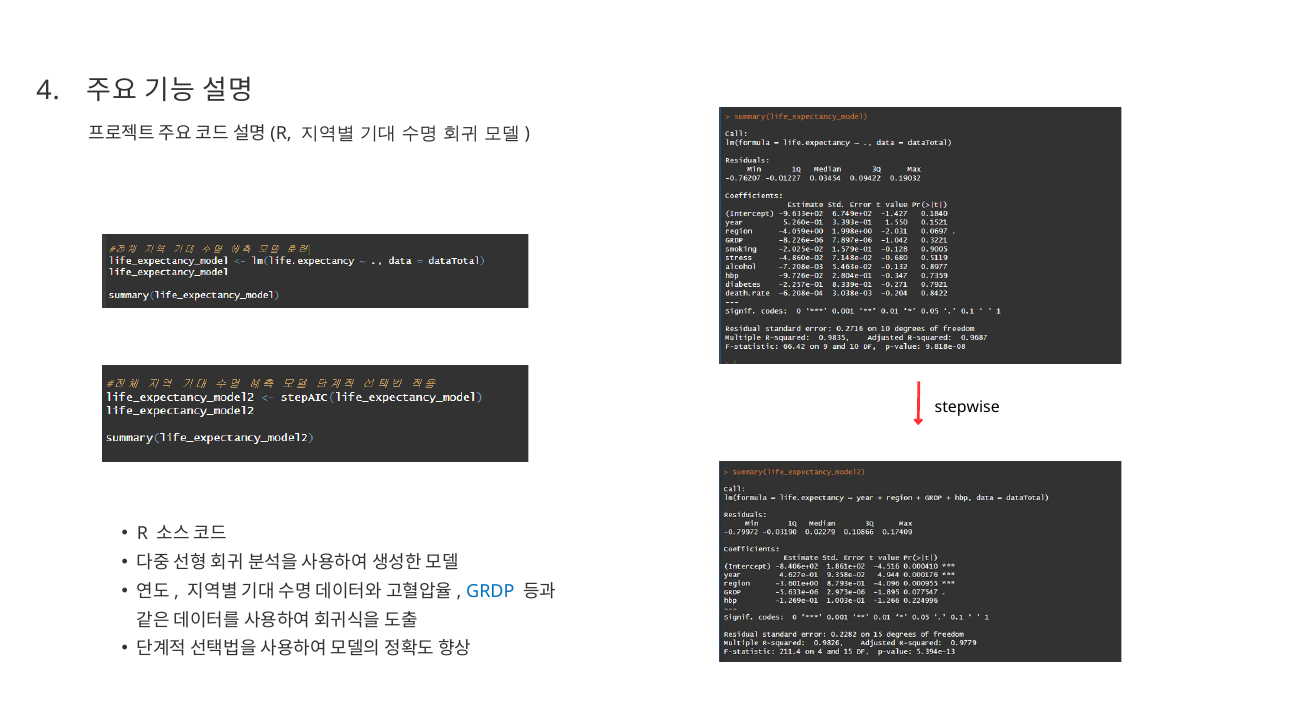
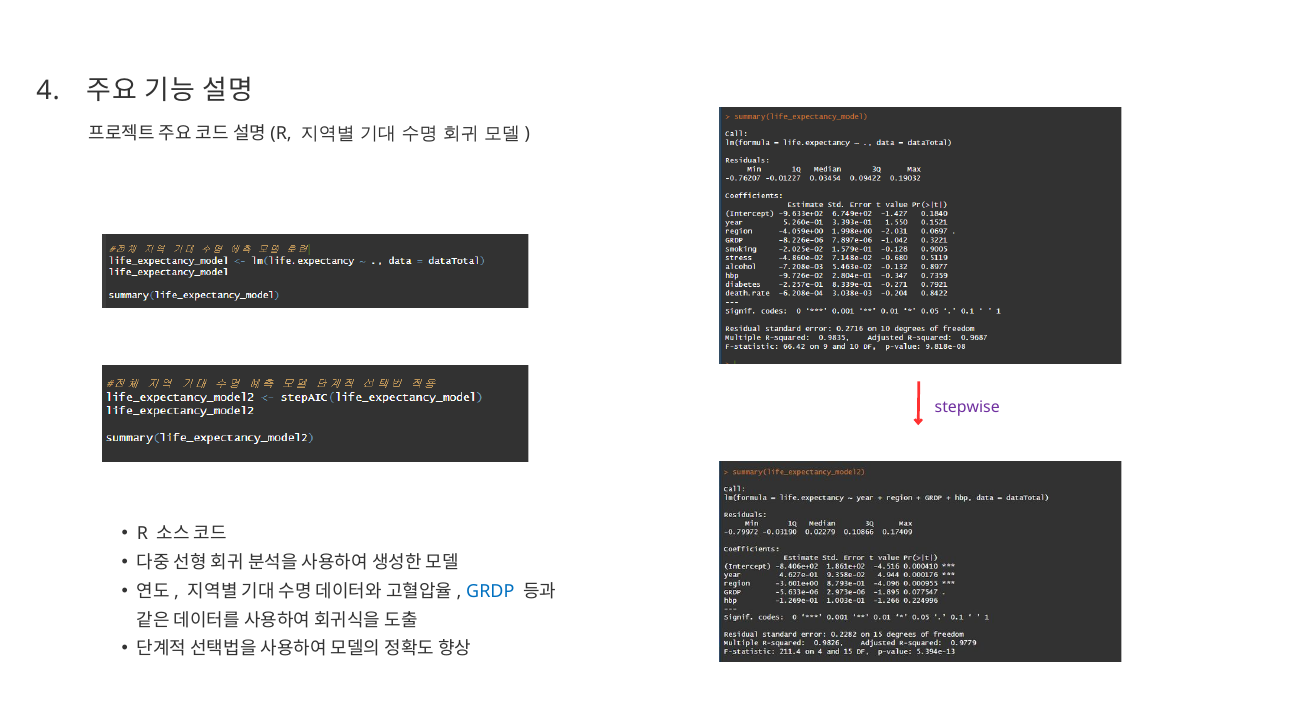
stepwise colour: black -> purple
